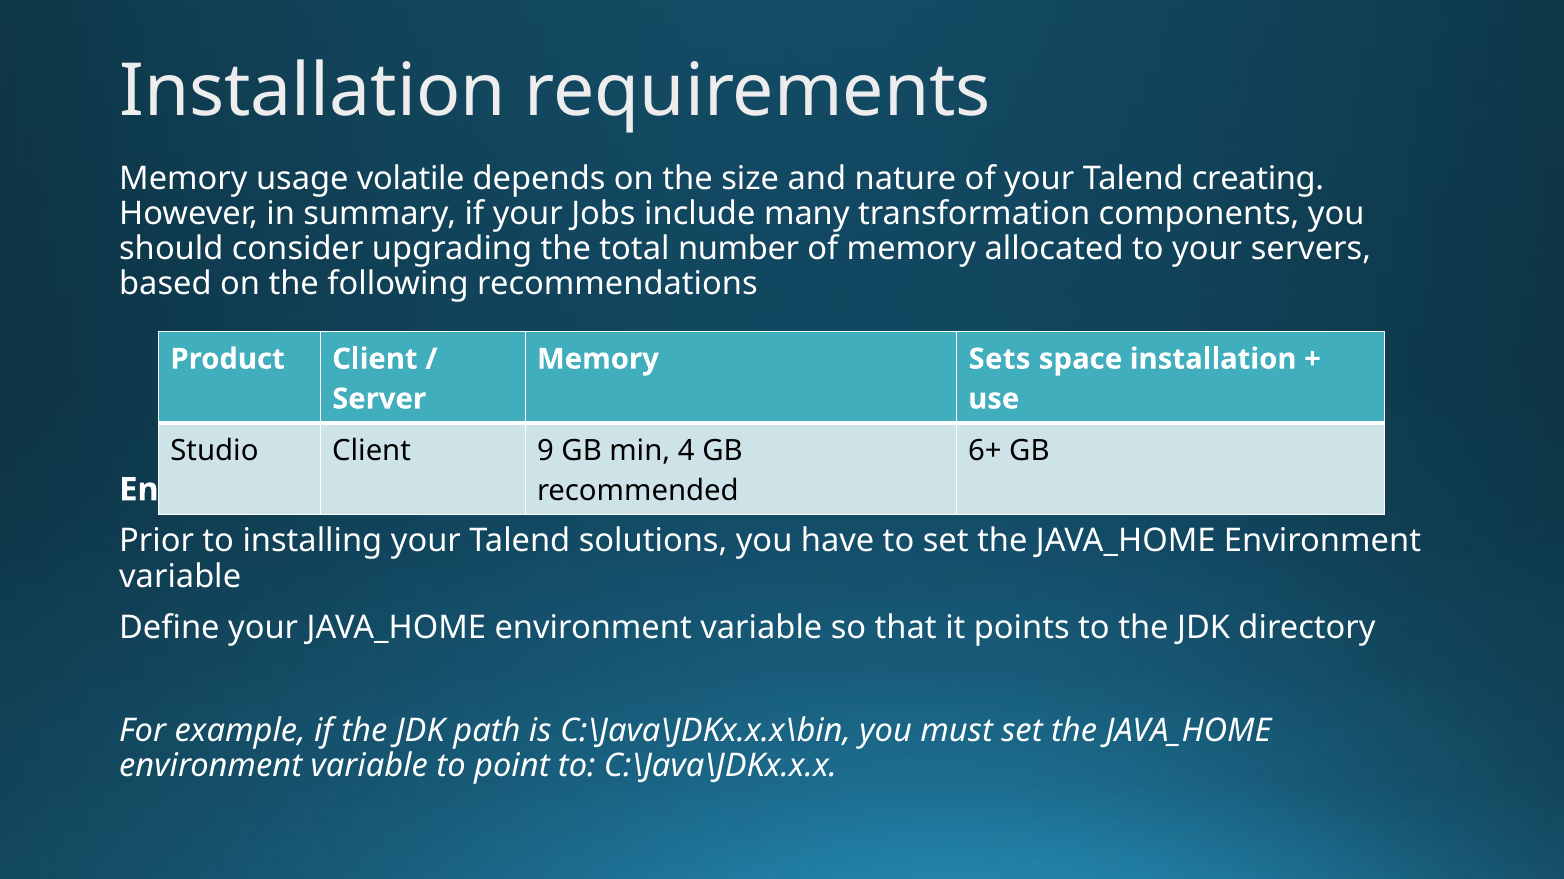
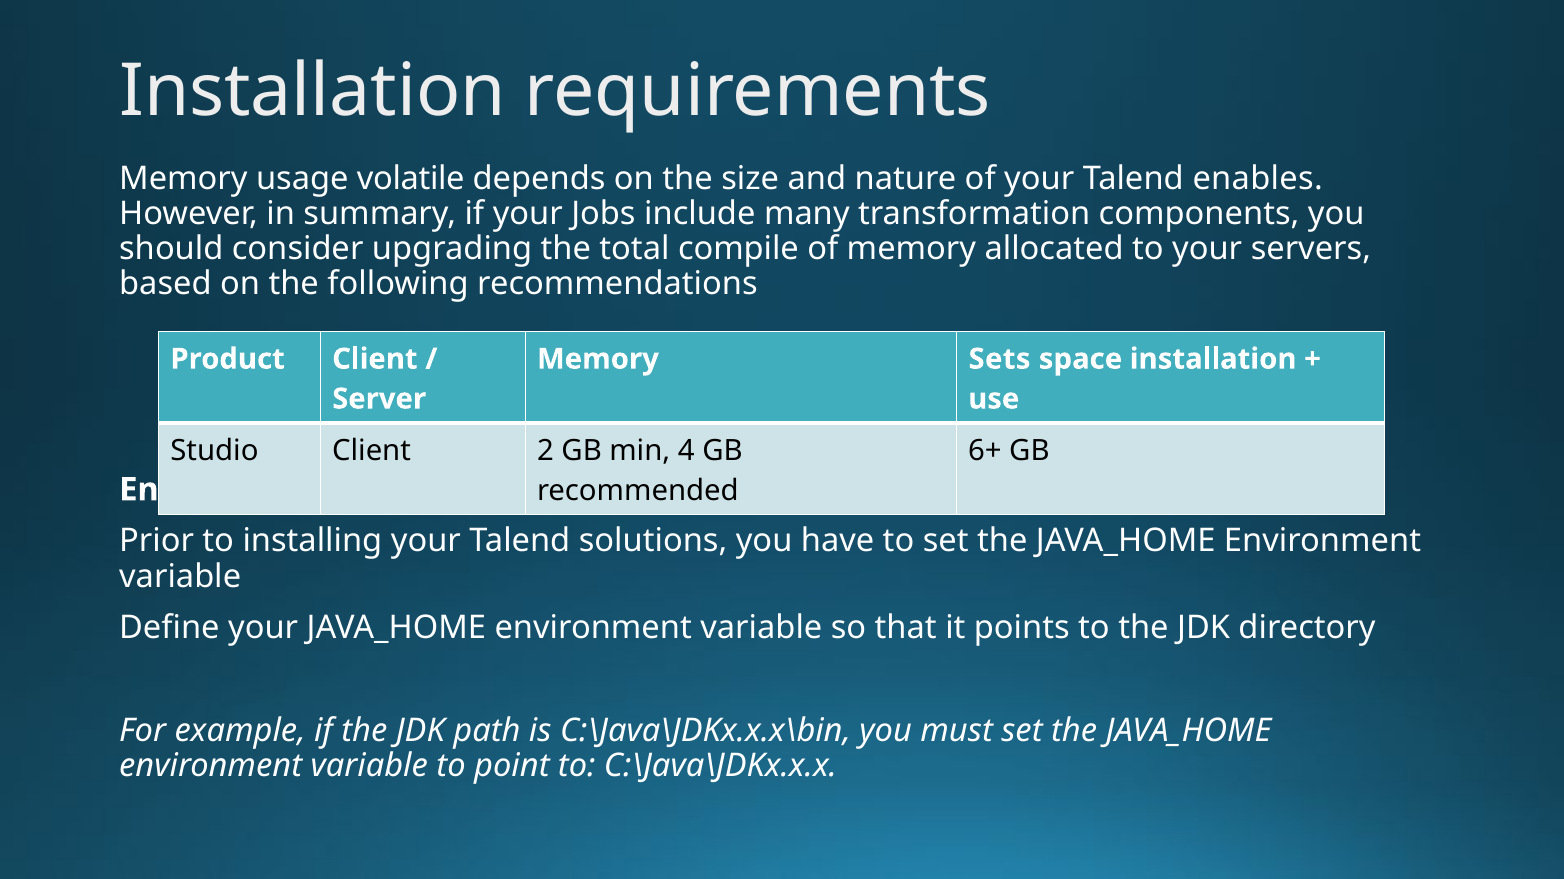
creating: creating -> enables
number: number -> compile
9: 9 -> 2
